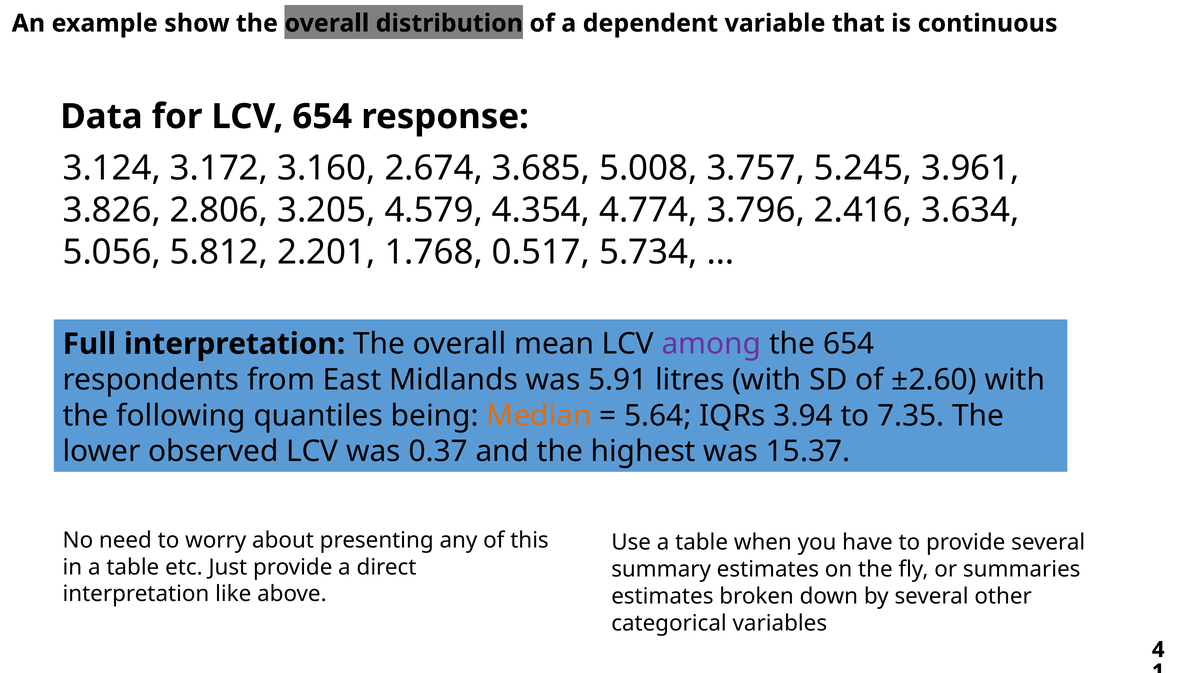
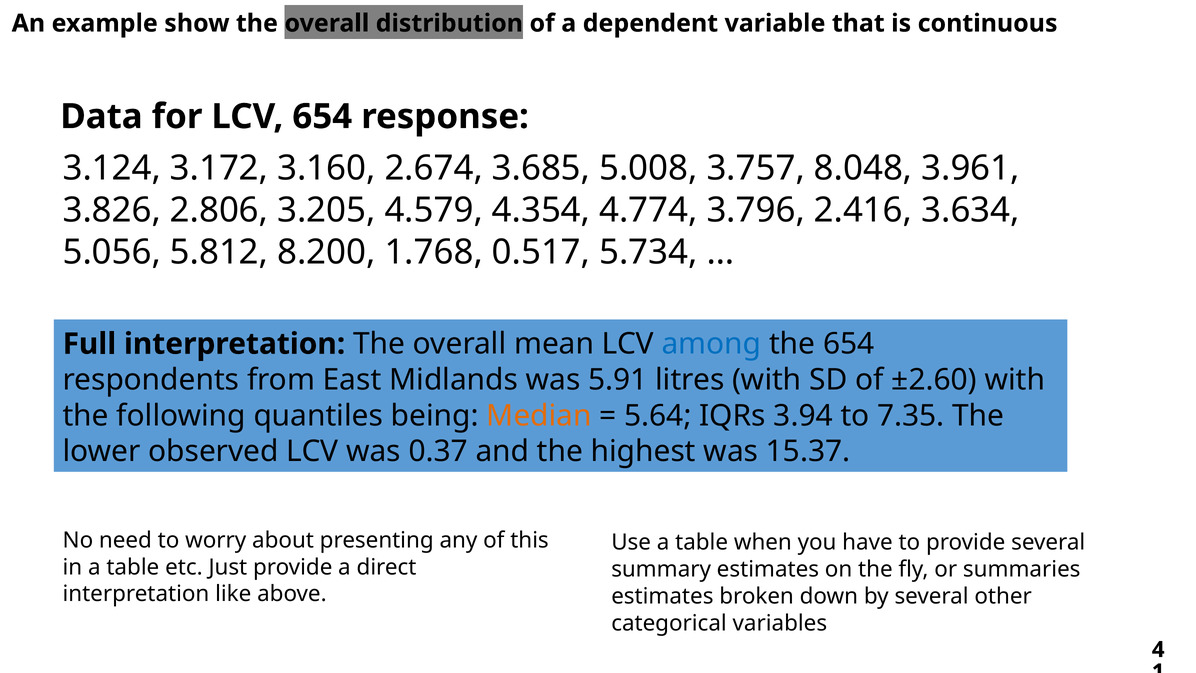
5.245: 5.245 -> 8.048
2.201: 2.201 -> 8.200
among colour: purple -> blue
